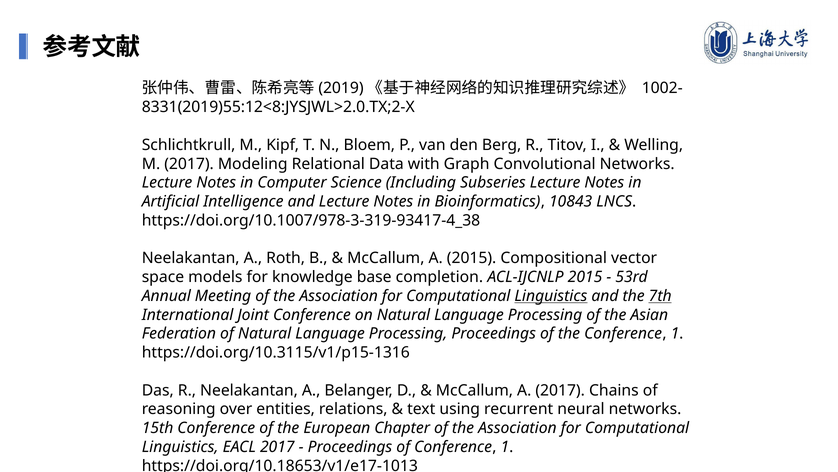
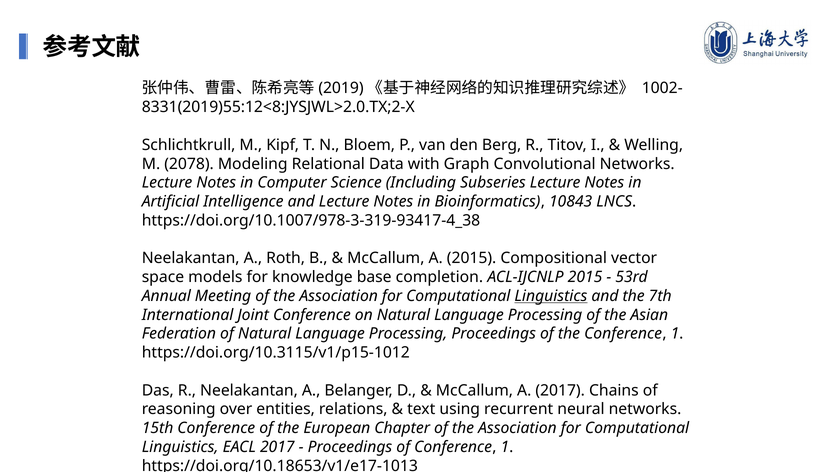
M 2017: 2017 -> 2078
7th underline: present -> none
https://doi.org/10.3115/v1/p15-1316: https://doi.org/10.3115/v1/p15-1316 -> https://doi.org/10.3115/v1/p15-1012
